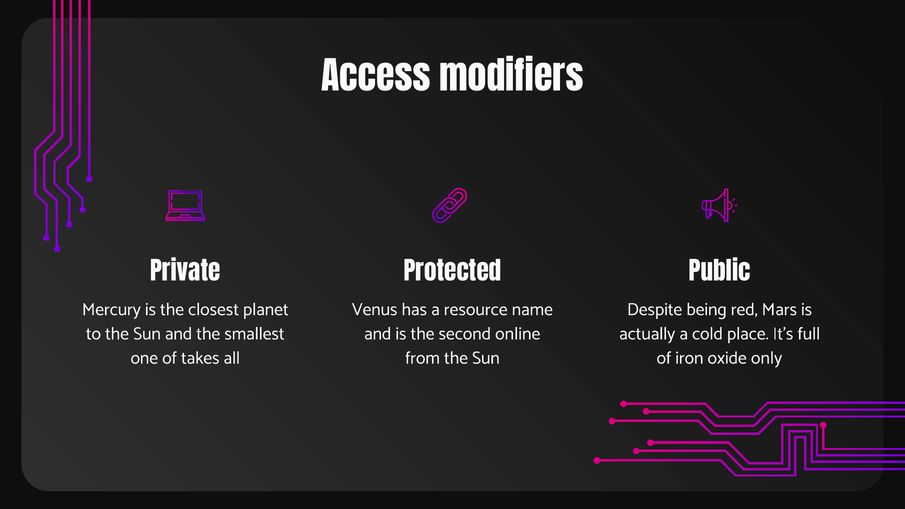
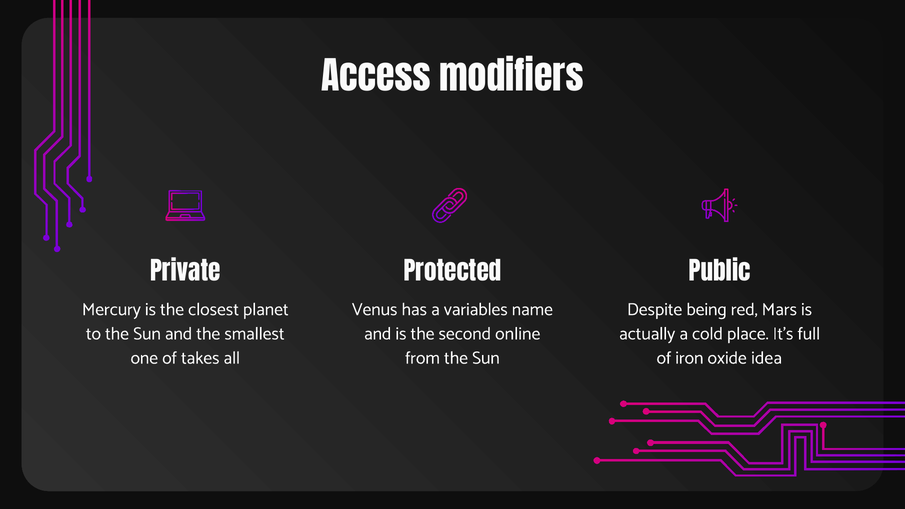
resource: resource -> variables
only: only -> idea
